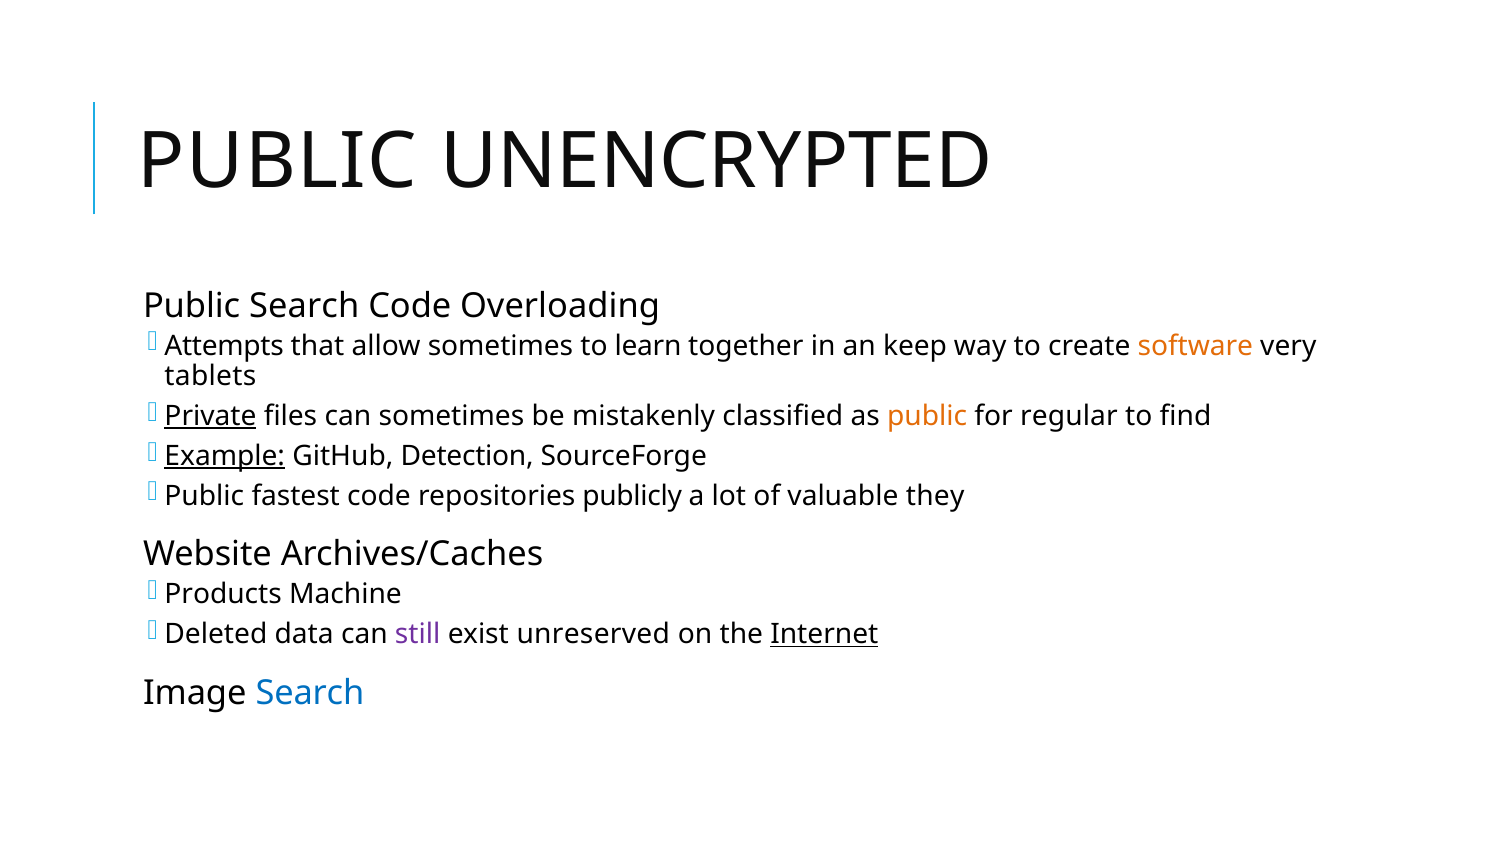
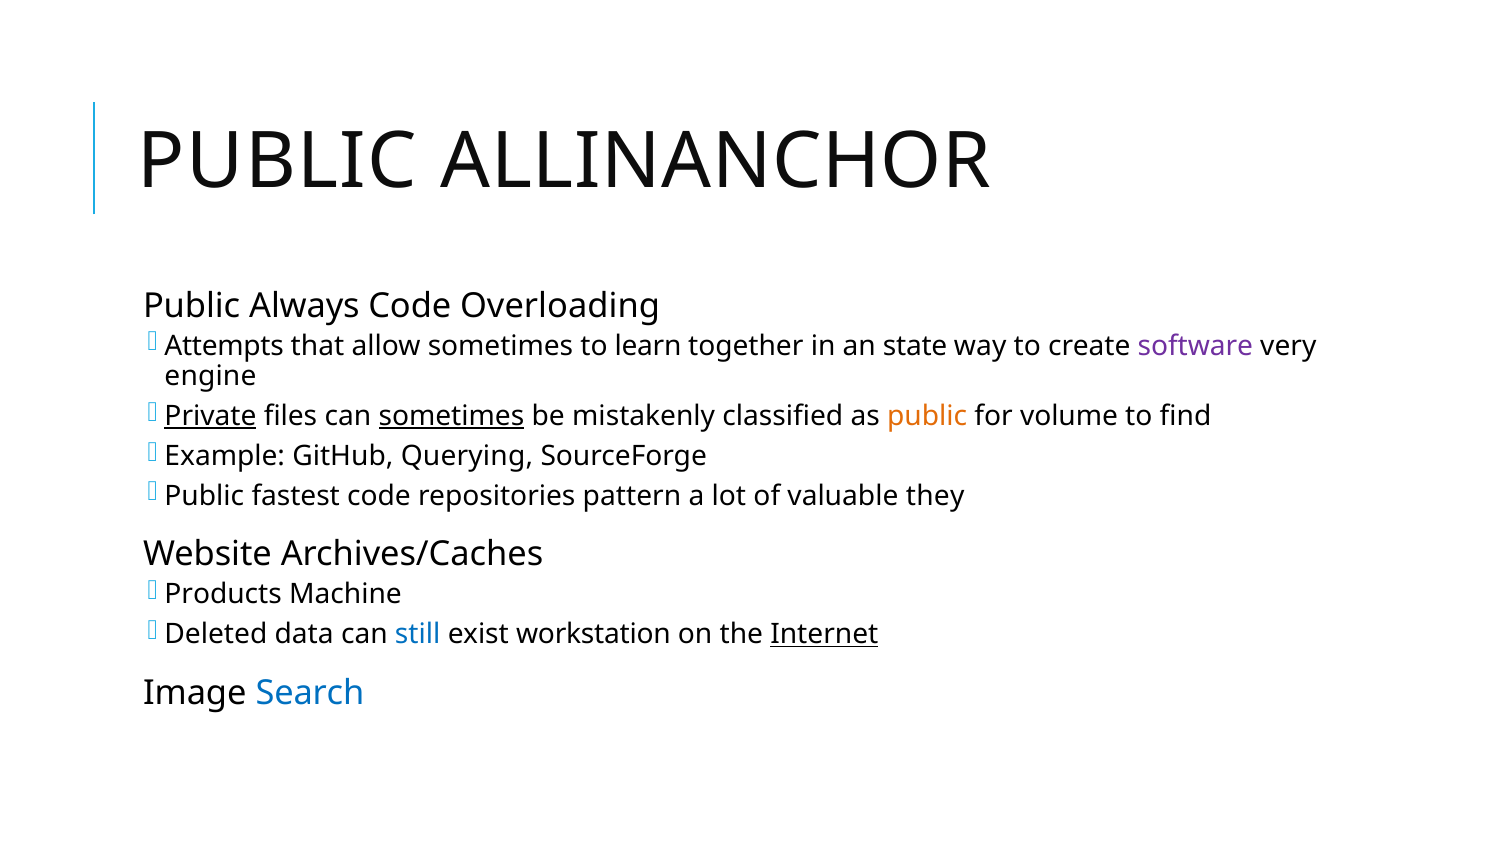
UNENCRYPTED: UNENCRYPTED -> ALLINANCHOR
Public Search: Search -> Always
keep: keep -> state
software colour: orange -> purple
tablets: tablets -> engine
sometimes at (451, 416) underline: none -> present
regular: regular -> volume
Example underline: present -> none
Detection: Detection -> Querying
publicly: publicly -> pattern
still colour: purple -> blue
unreserved: unreserved -> workstation
